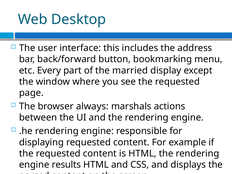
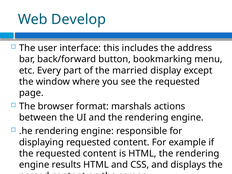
Desktop: Desktop -> Develop
always: always -> format
